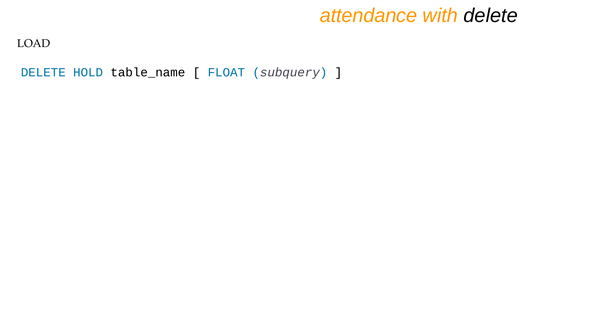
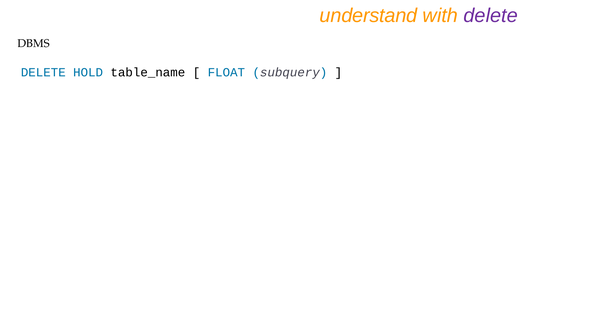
attendance: attendance -> understand
delete at (491, 16) colour: black -> purple
LOAD: LOAD -> DBMS
